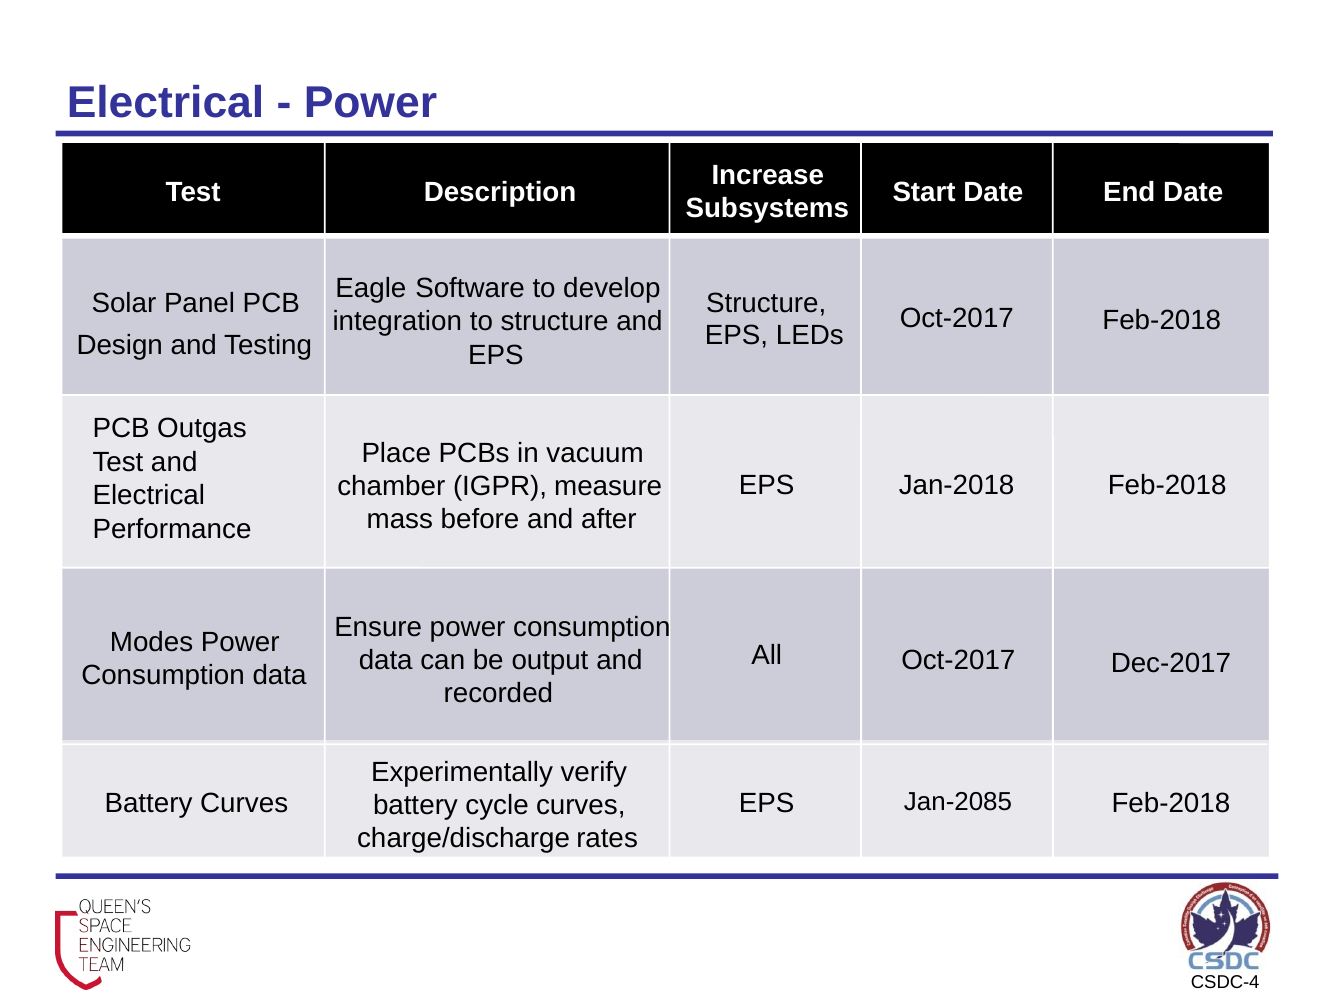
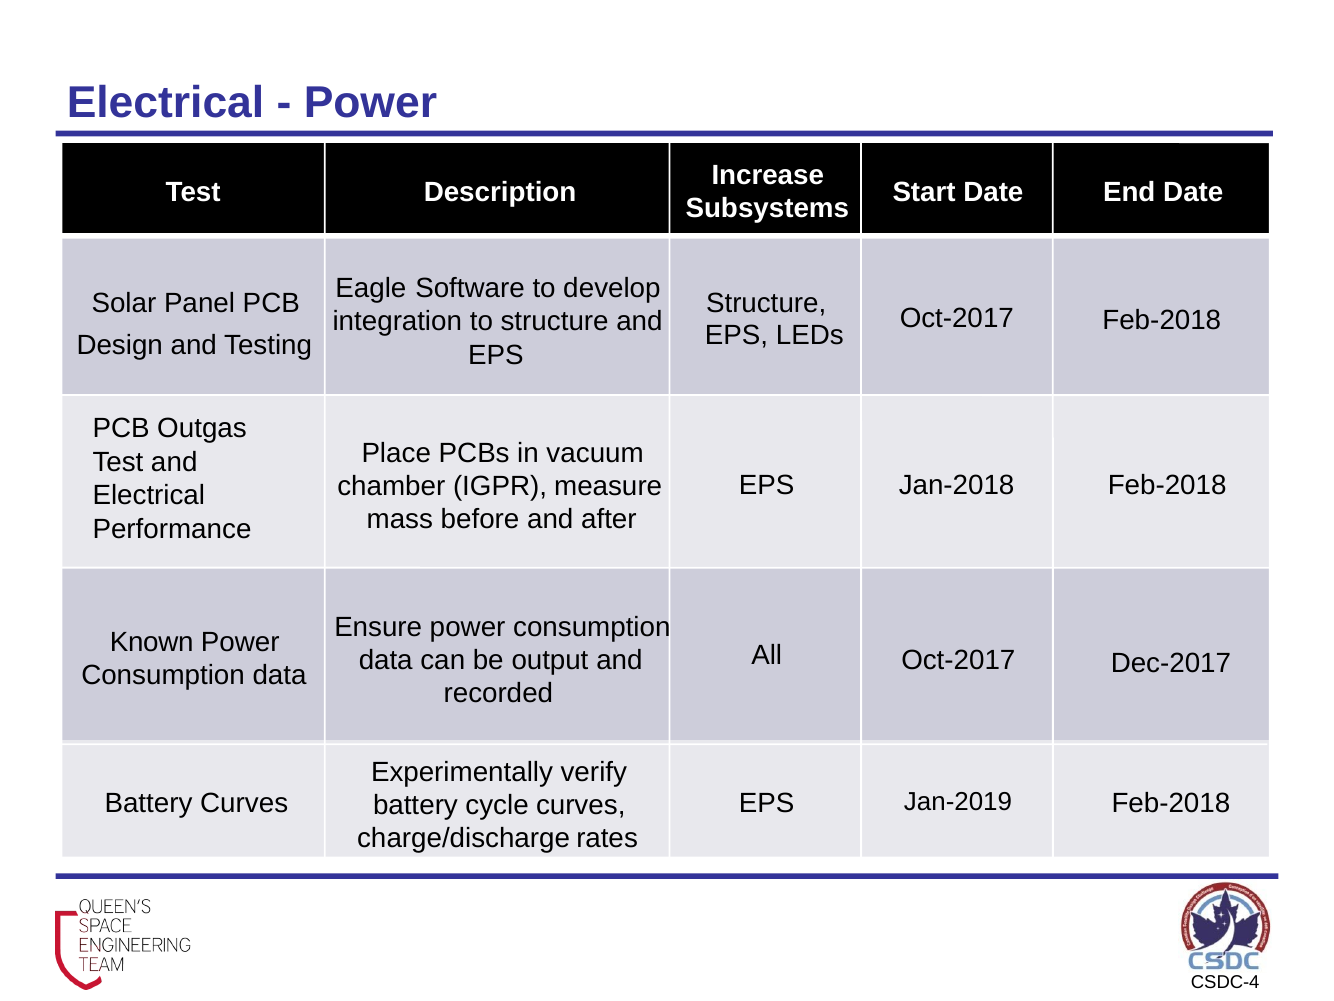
Modes: Modes -> Known
Jan-2085: Jan-2085 -> Jan-2019
